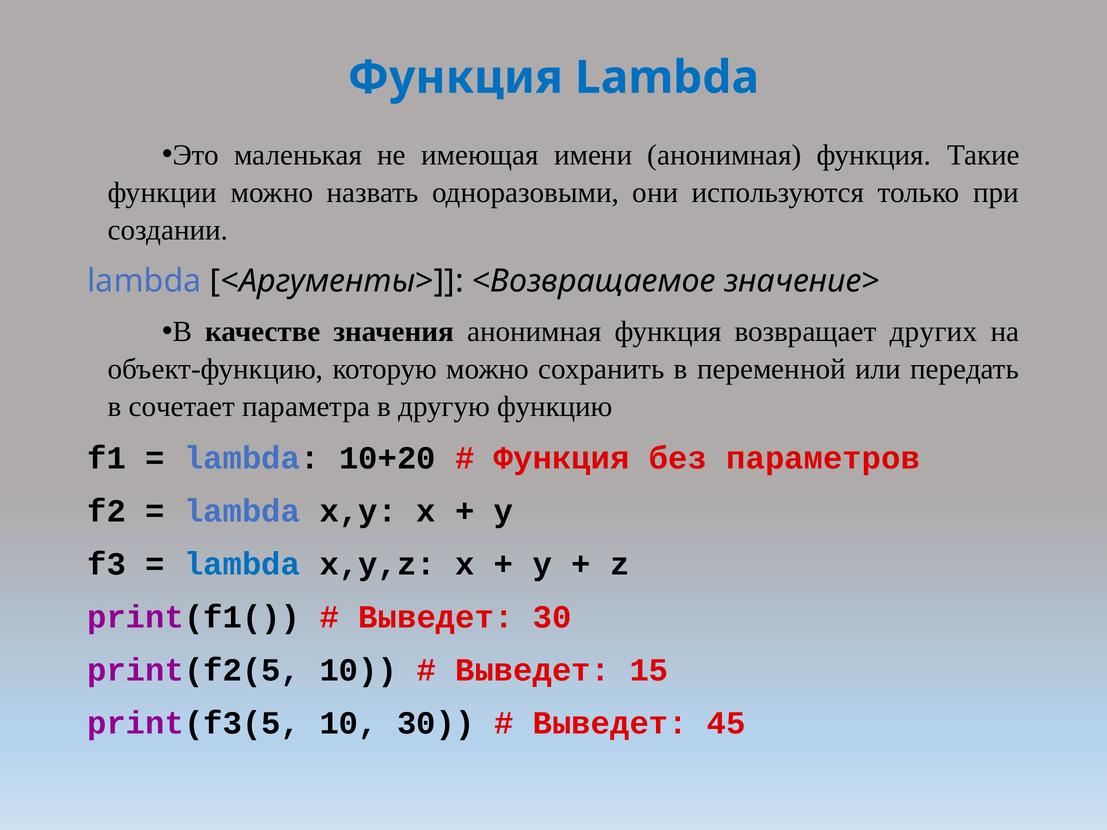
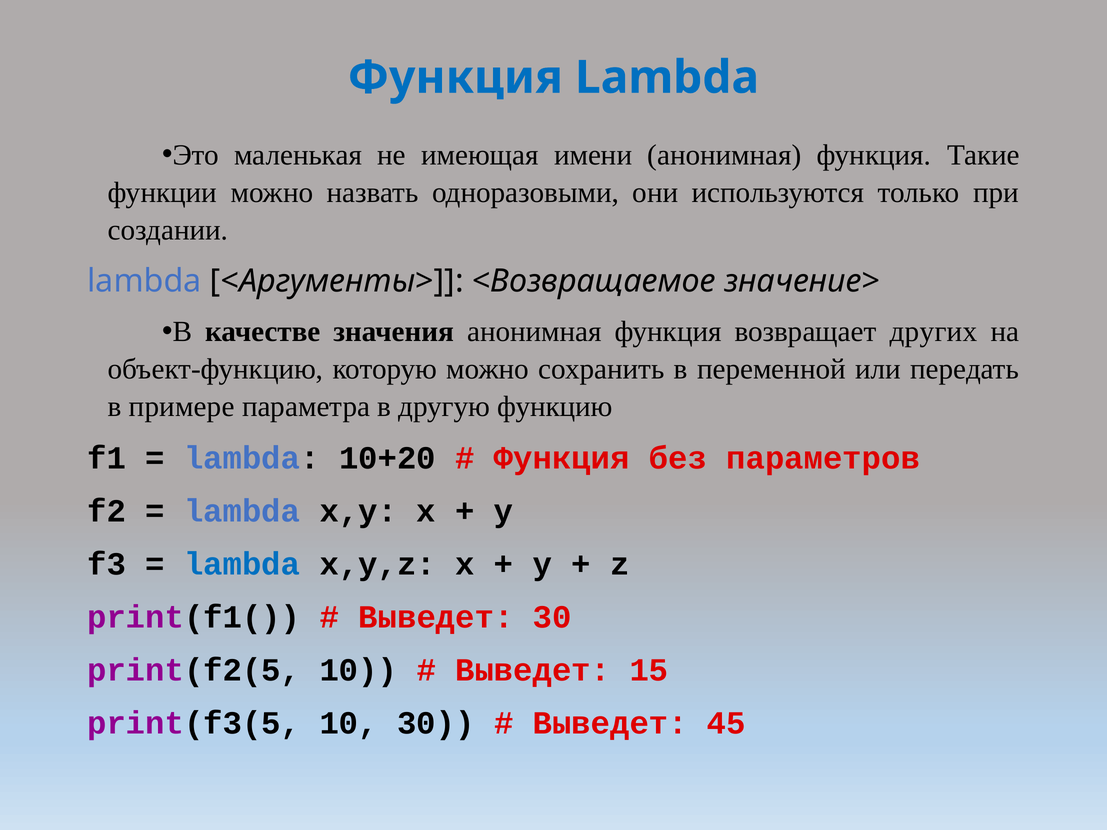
сочетает: сочетает -> примере
